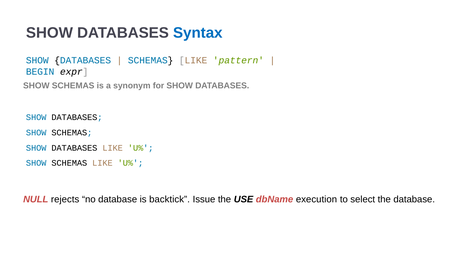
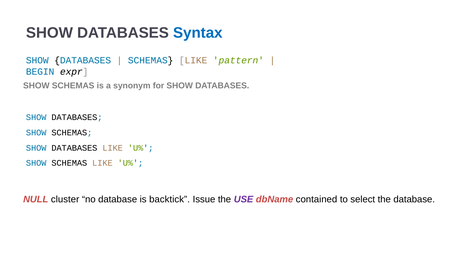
rejects: rejects -> cluster
USE colour: black -> purple
execution: execution -> contained
